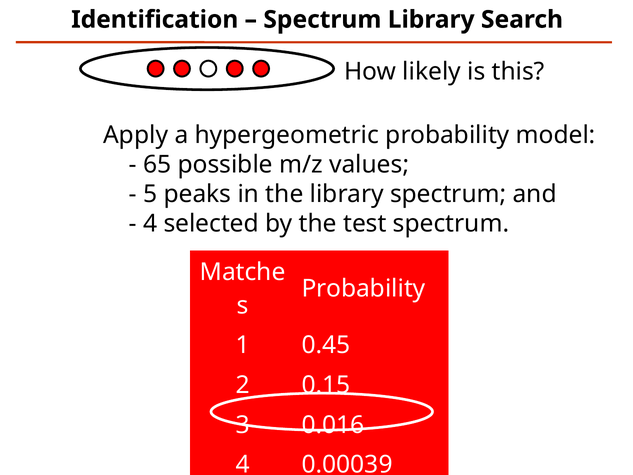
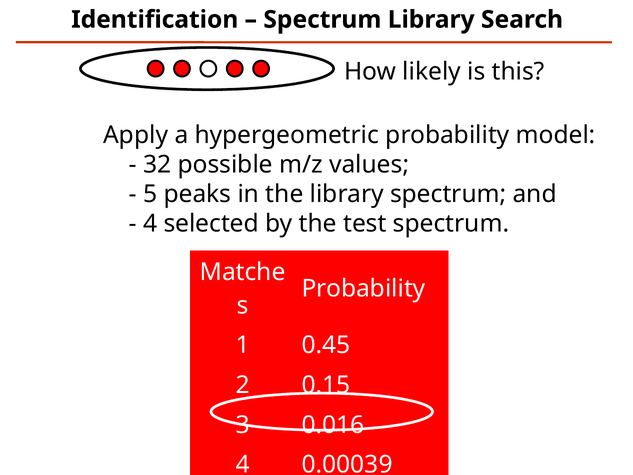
65: 65 -> 32
